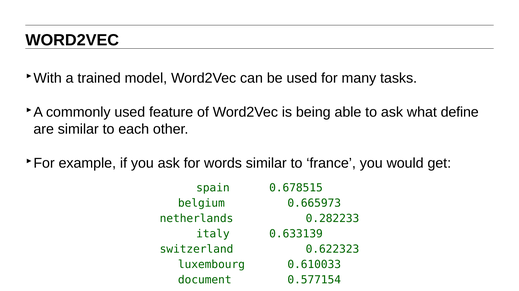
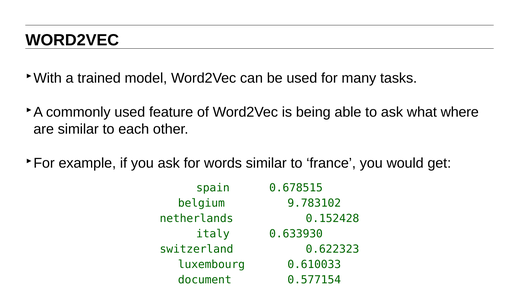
define: define -> where
0.665973: 0.665973 -> 9.783102
0.282233: 0.282233 -> 0.152428
0.633139: 0.633139 -> 0.633930
